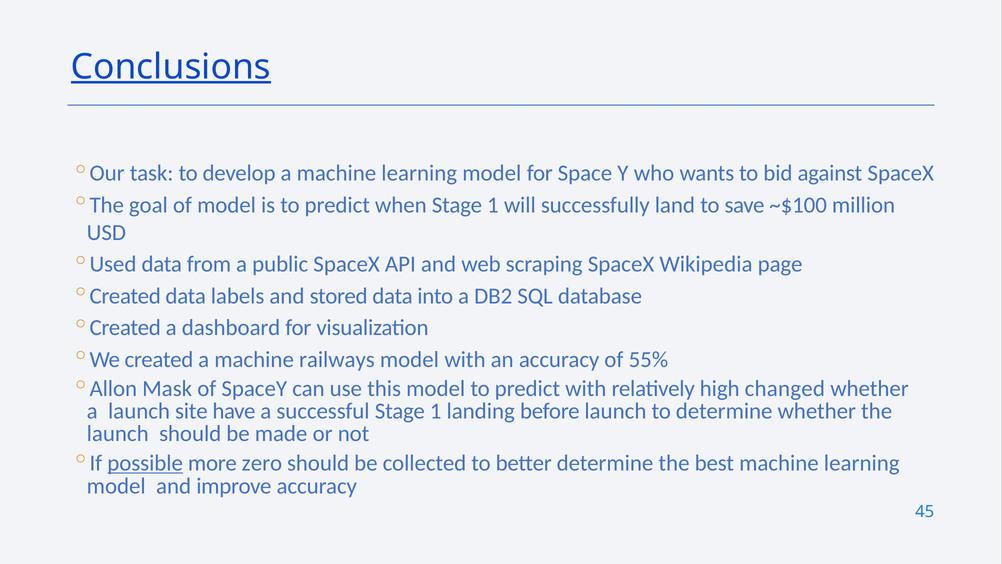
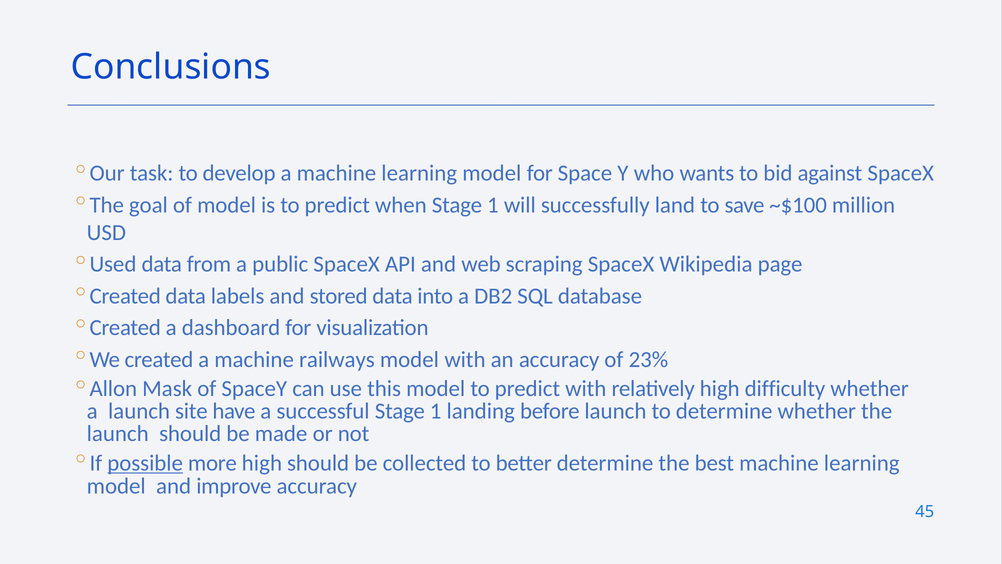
Conclusions underline: present -> none
55%: 55% -> 23%
changed: changed -> difficulty
more zero: zero -> high
